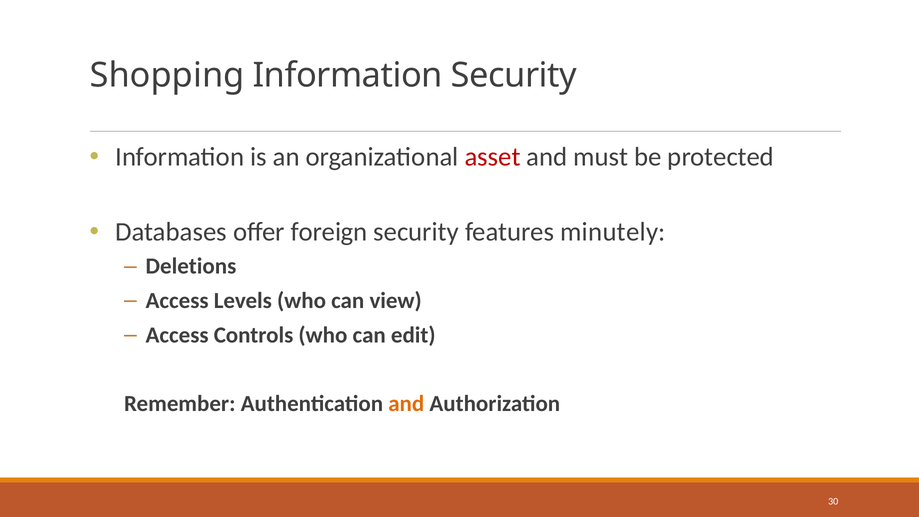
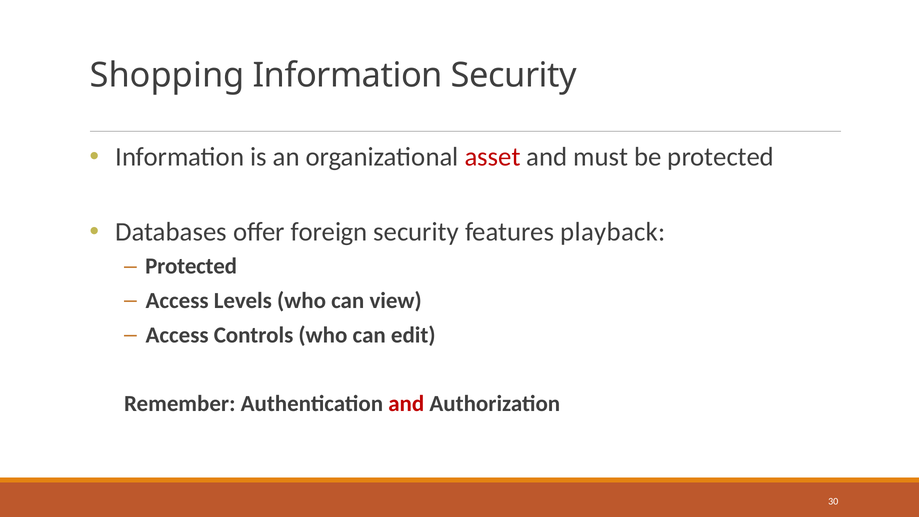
minutely: minutely -> playback
Deletions at (191, 266): Deletions -> Protected
and at (406, 404) colour: orange -> red
